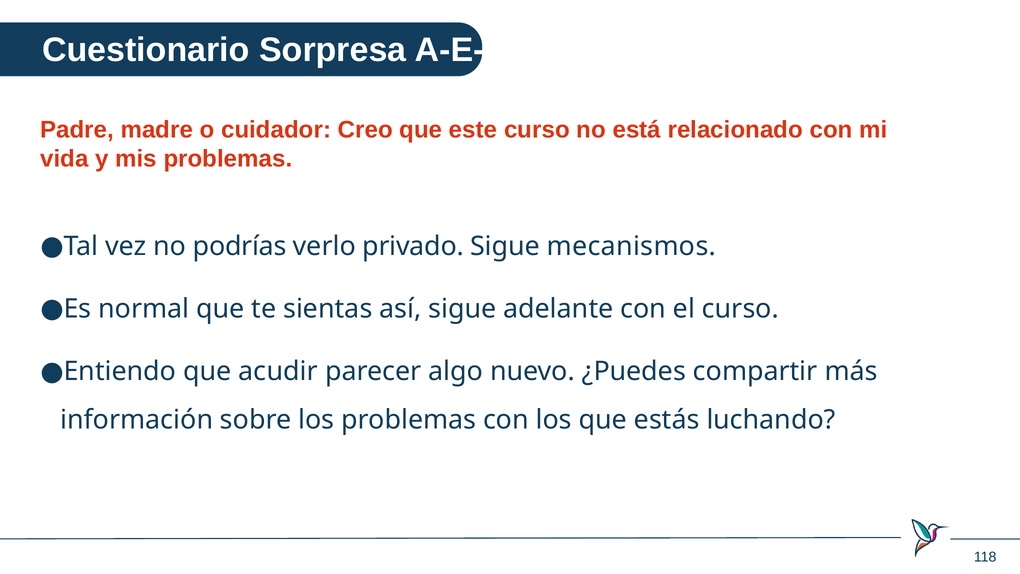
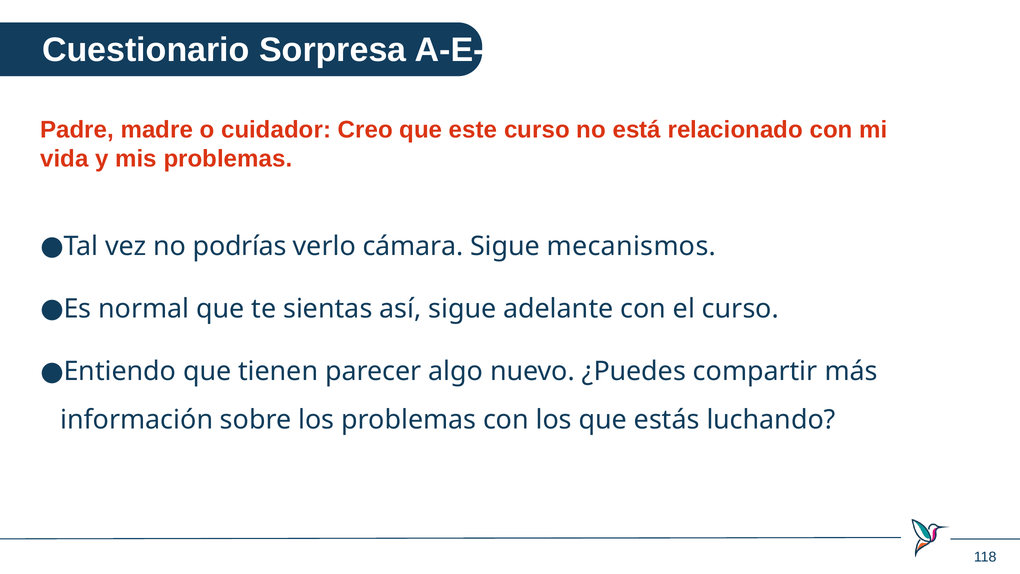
privado: privado -> cámara
acudir: acudir -> tienen
